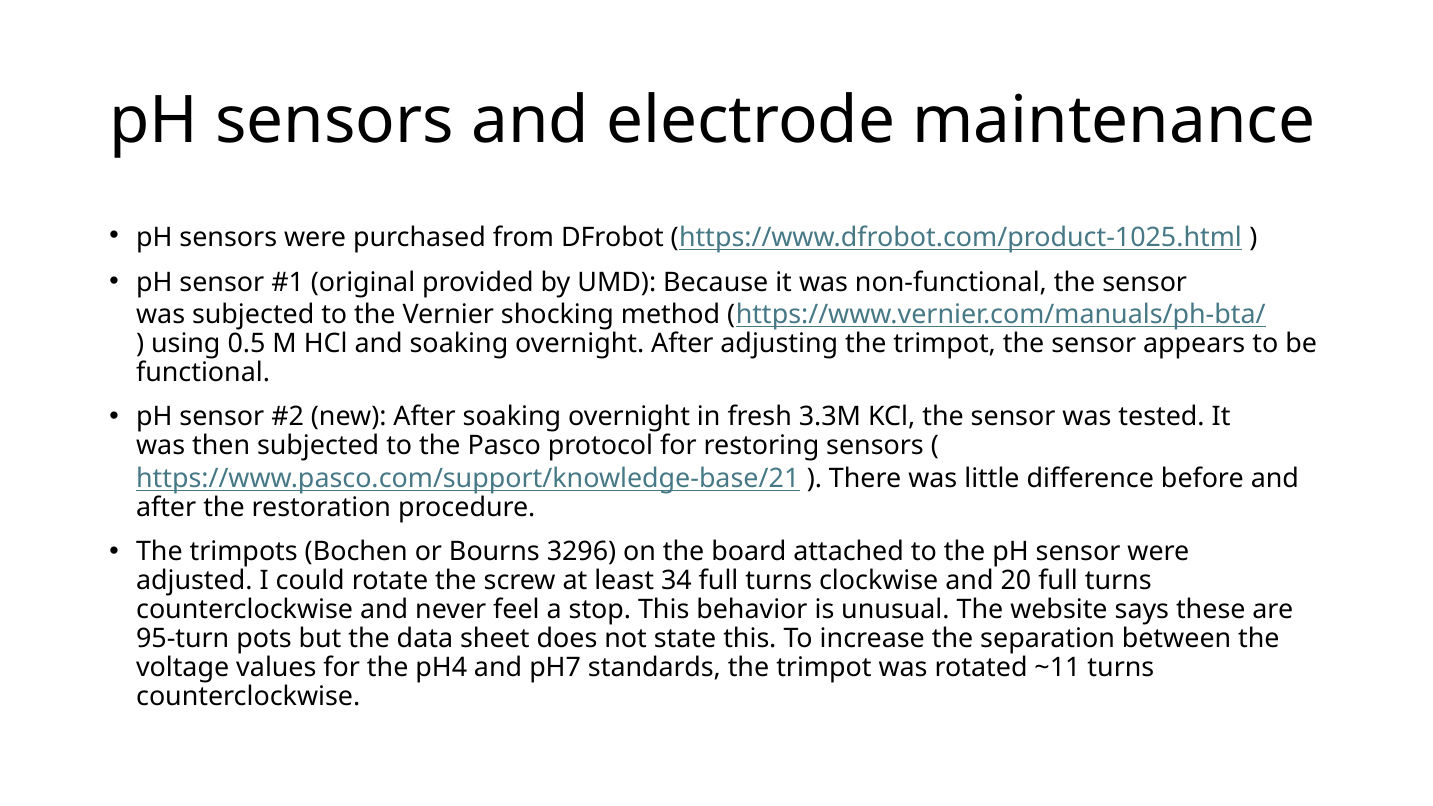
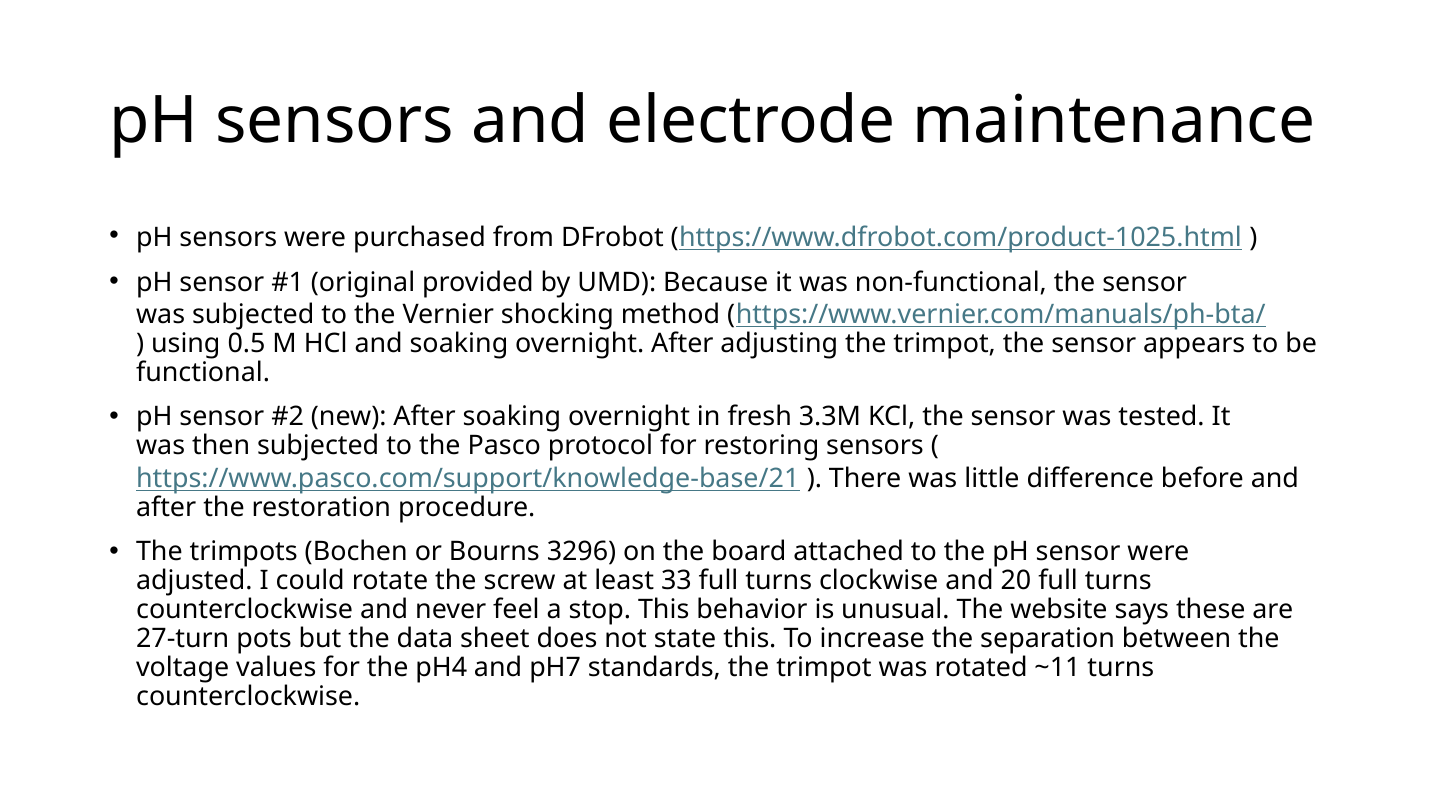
34: 34 -> 33
95-turn: 95-turn -> 27-turn
